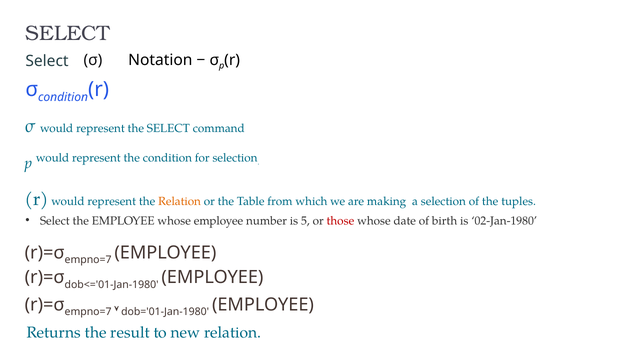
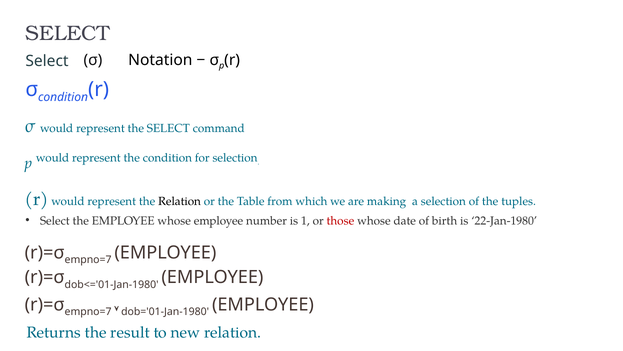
Relation at (180, 201) colour: orange -> black
5: 5 -> 1
02-Jan-1980: 02-Jan-1980 -> 22-Jan-1980
